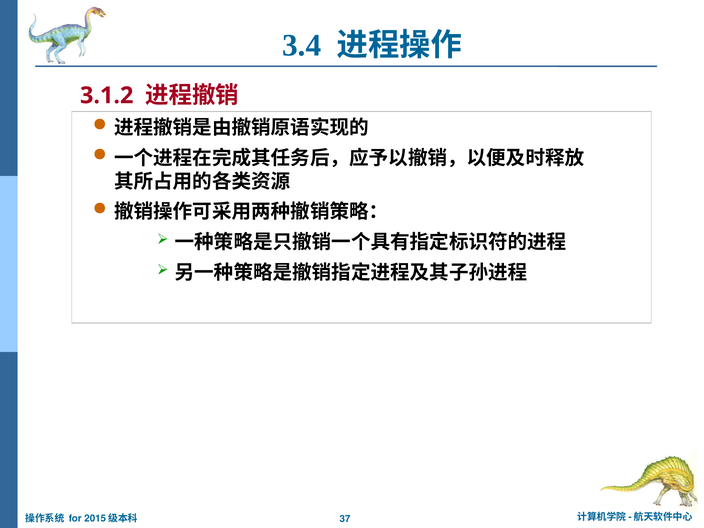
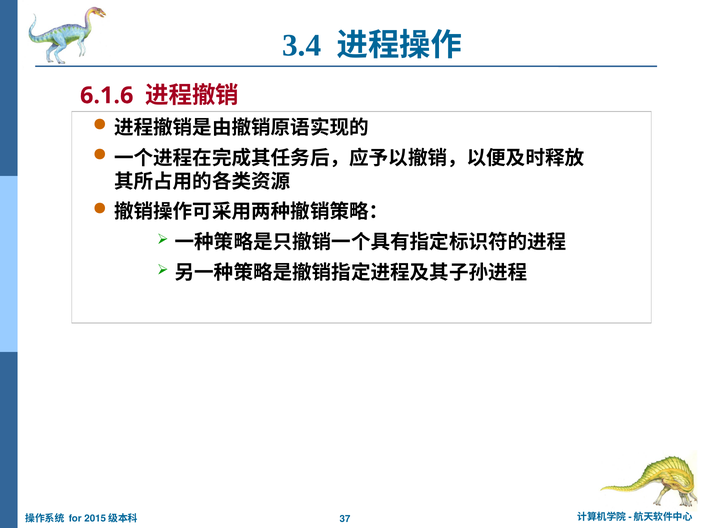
3.1.2: 3.1.2 -> 6.1.6
